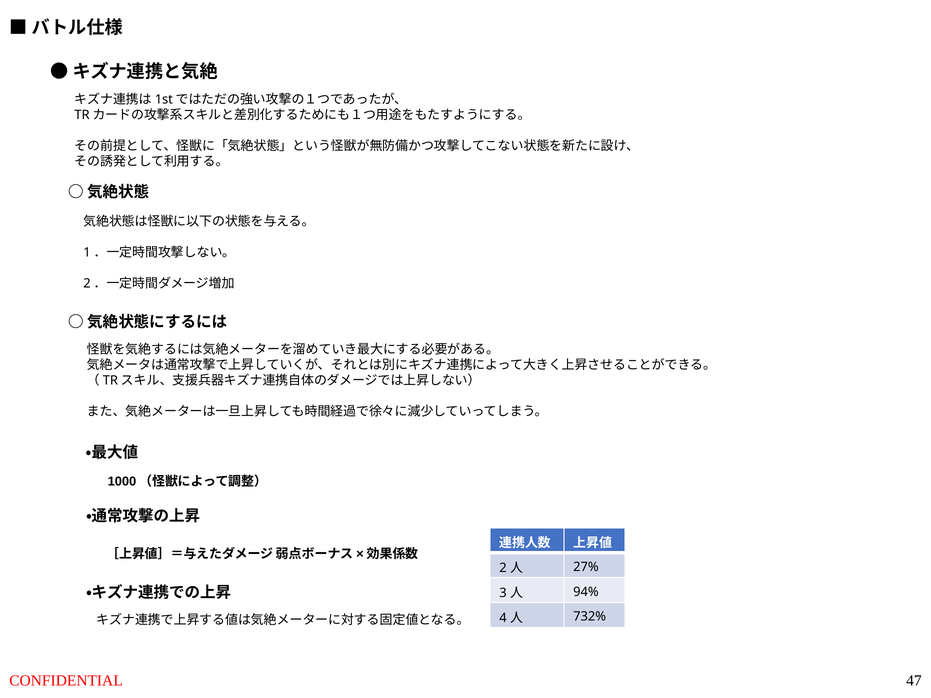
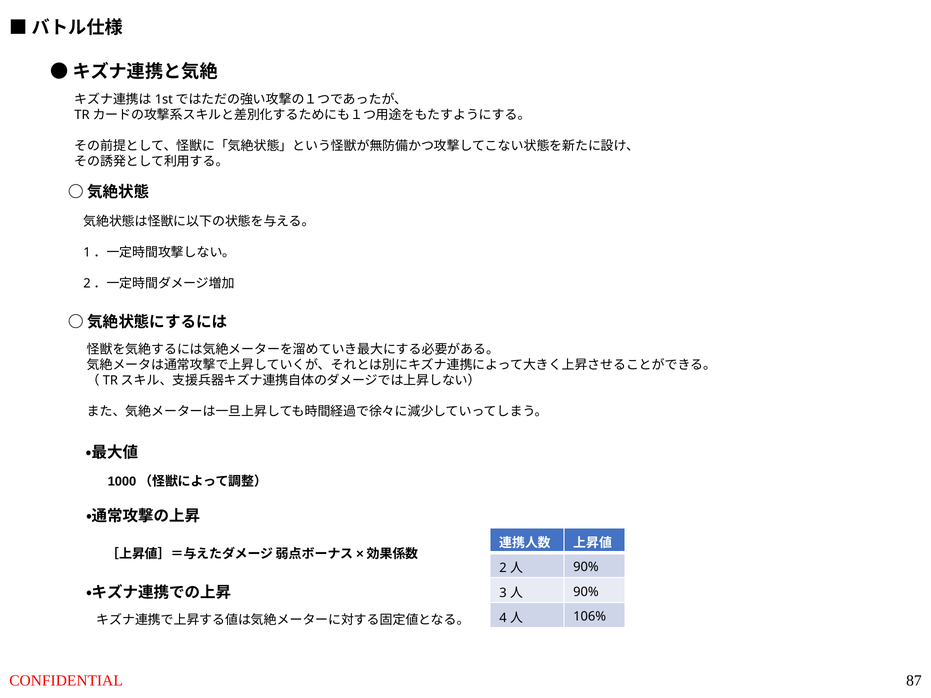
27% at (586, 567): 27% -> 90%
94% at (586, 592): 94% -> 90%
732%: 732% -> 106%
47: 47 -> 87
